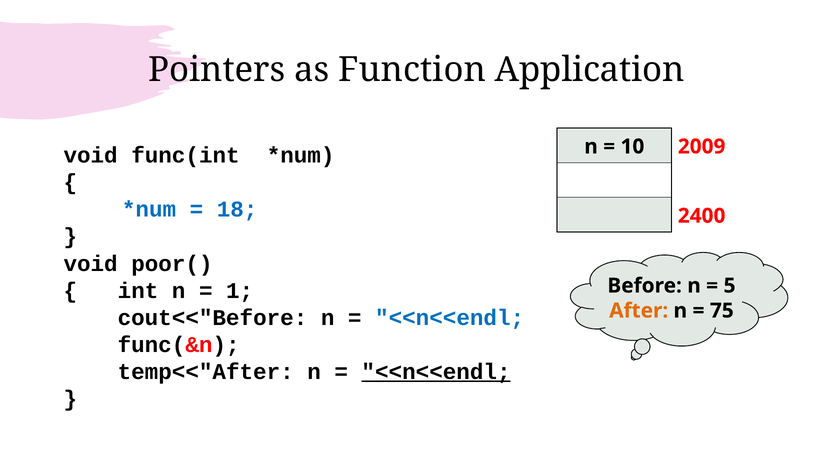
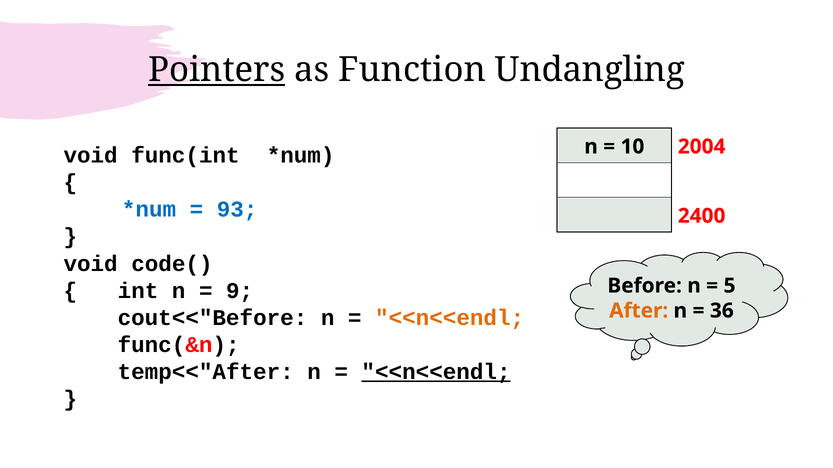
Pointers underline: none -> present
Application: Application -> Undangling
2009: 2009 -> 2004
18: 18 -> 93
poor(: poor( -> code(
1: 1 -> 9
75: 75 -> 36
<<n<<endl at (450, 318) colour: blue -> orange
